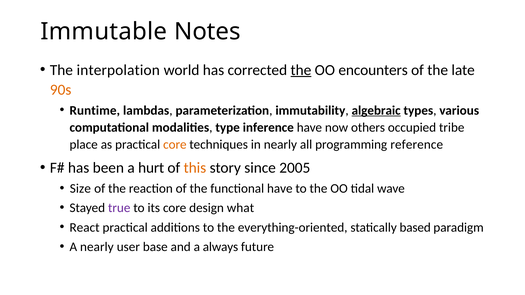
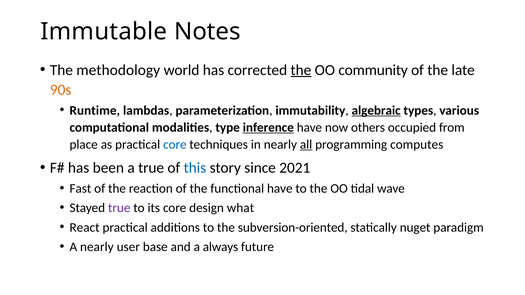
interpolation: interpolation -> methodology
encounters: encounters -> community
inference underline: none -> present
tribe: tribe -> from
core at (175, 145) colour: orange -> blue
all underline: none -> present
reference: reference -> computes
a hurt: hurt -> true
this colour: orange -> blue
2005: 2005 -> 2021
Size: Size -> Fast
everything-oriented: everything-oriented -> subversion-oriented
based: based -> nuget
